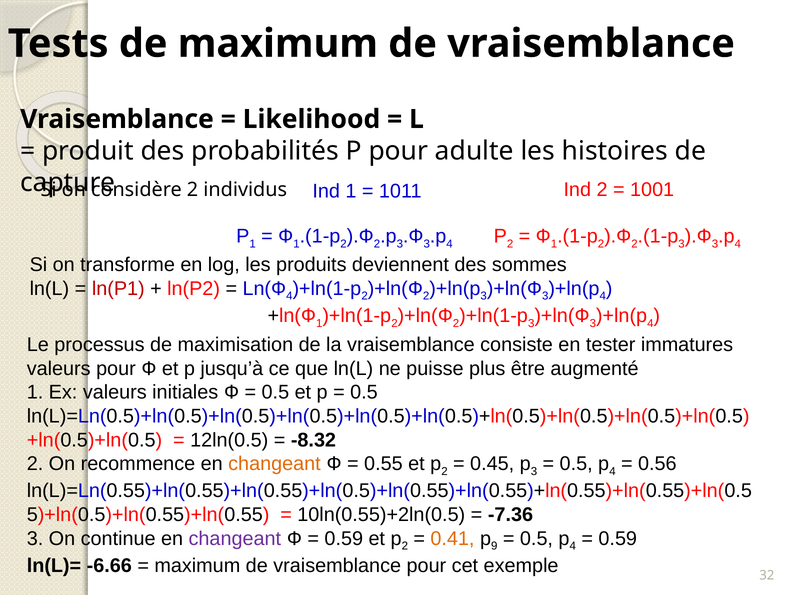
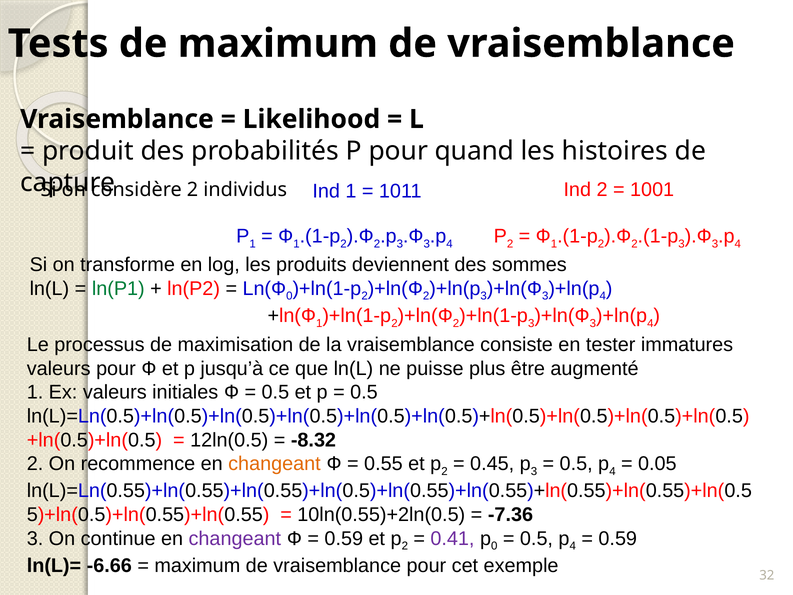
adulte: adulte -> quand
ln(P1 colour: red -> green
4 at (289, 296): 4 -> 0
0.56: 0.56 -> 0.05
0.41 colour: orange -> purple
p 9: 9 -> 0
